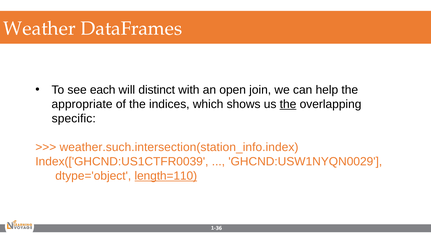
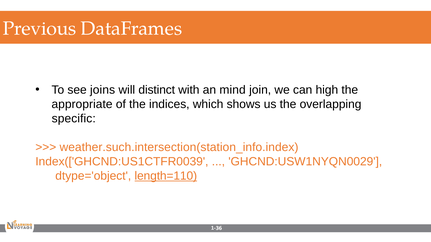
Weather: Weather -> Previous
each: each -> joins
open: open -> mind
help: help -> high
the at (288, 104) underline: present -> none
